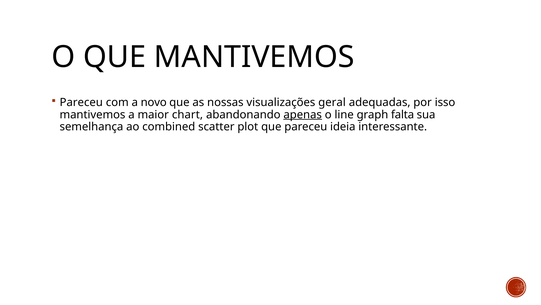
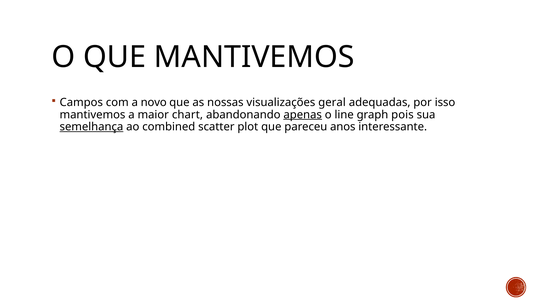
Pareceu at (81, 102): Pareceu -> Campos
falta: falta -> pois
semelhança underline: none -> present
ideia: ideia -> anos
